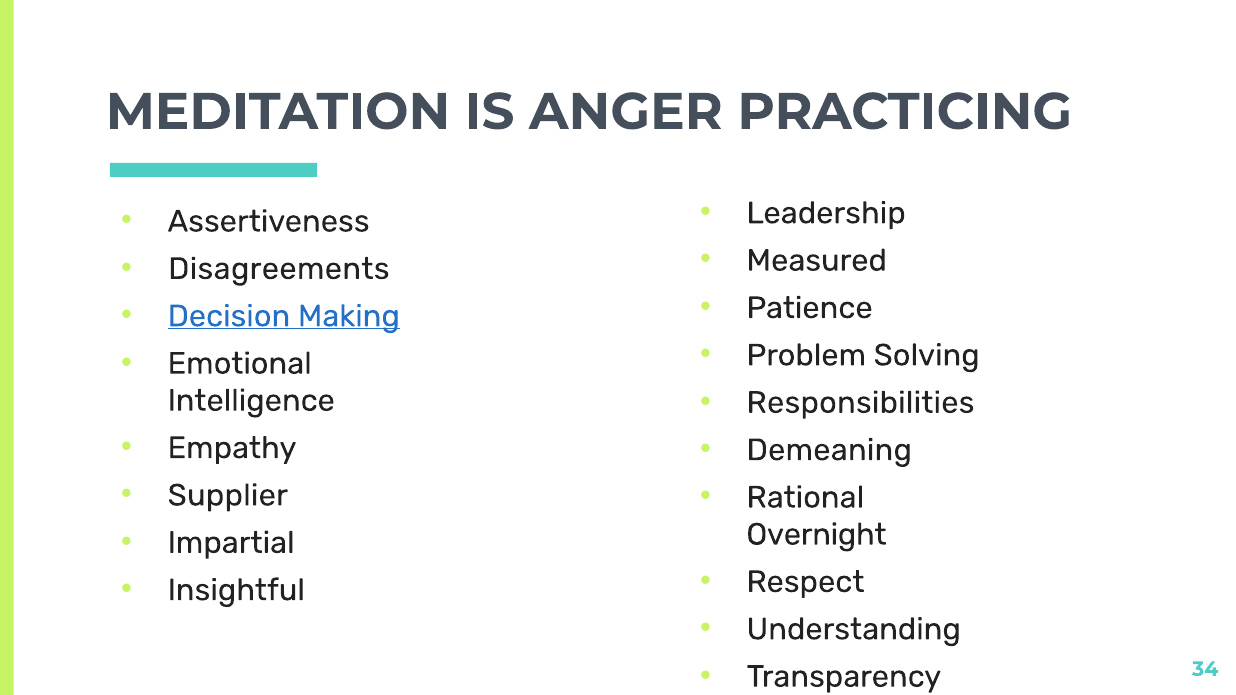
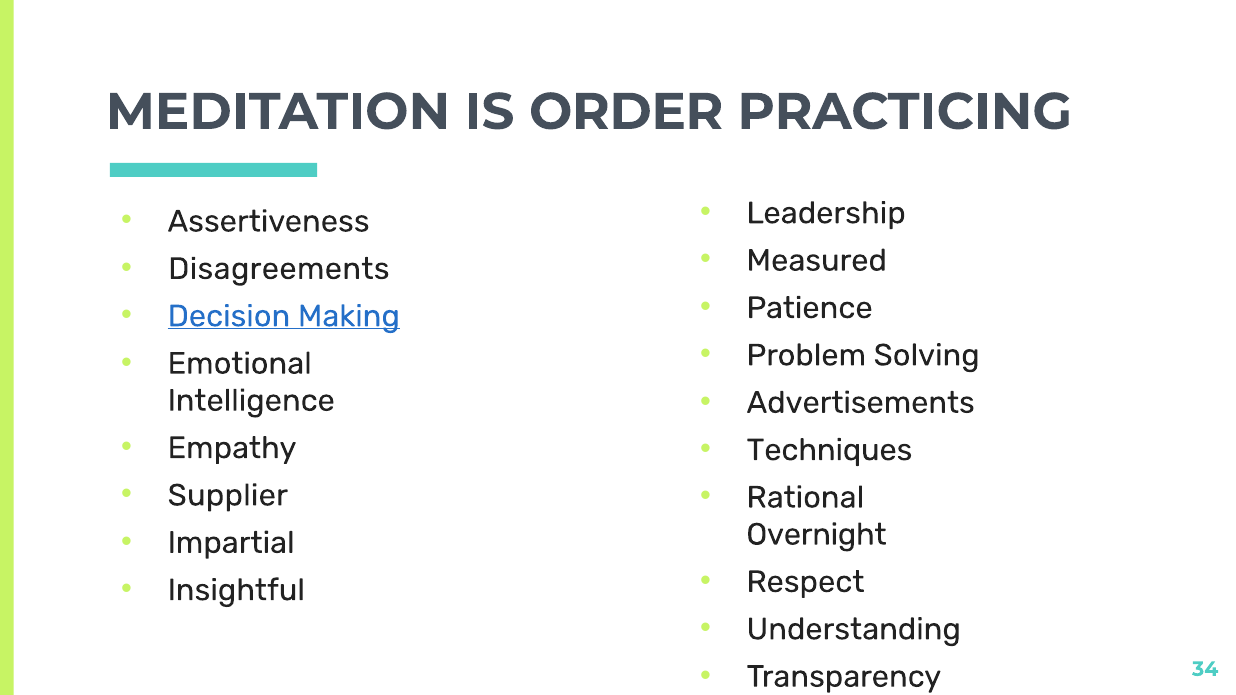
ANGER: ANGER -> ORDER
Responsibilities: Responsibilities -> Advertisements
Demeaning: Demeaning -> Techniques
